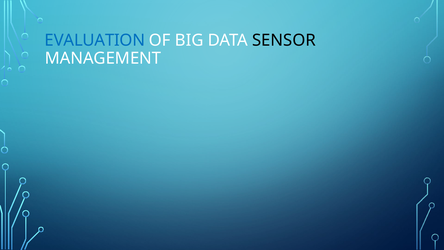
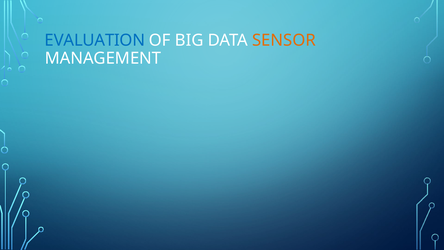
SENSOR colour: black -> orange
